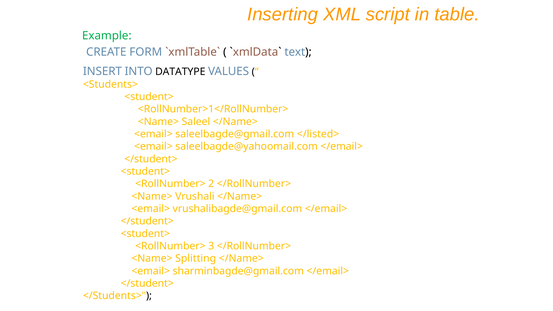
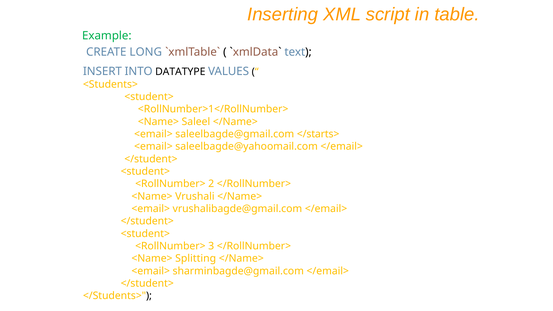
FORM: FORM -> LONG
</listed>: </listed> -> </starts>
